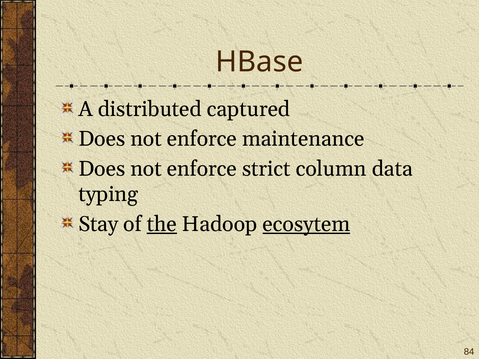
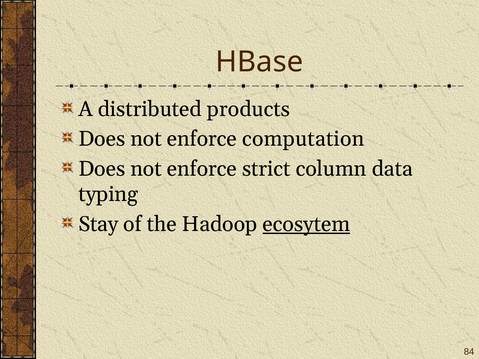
captured: captured -> products
maintenance: maintenance -> computation
the underline: present -> none
